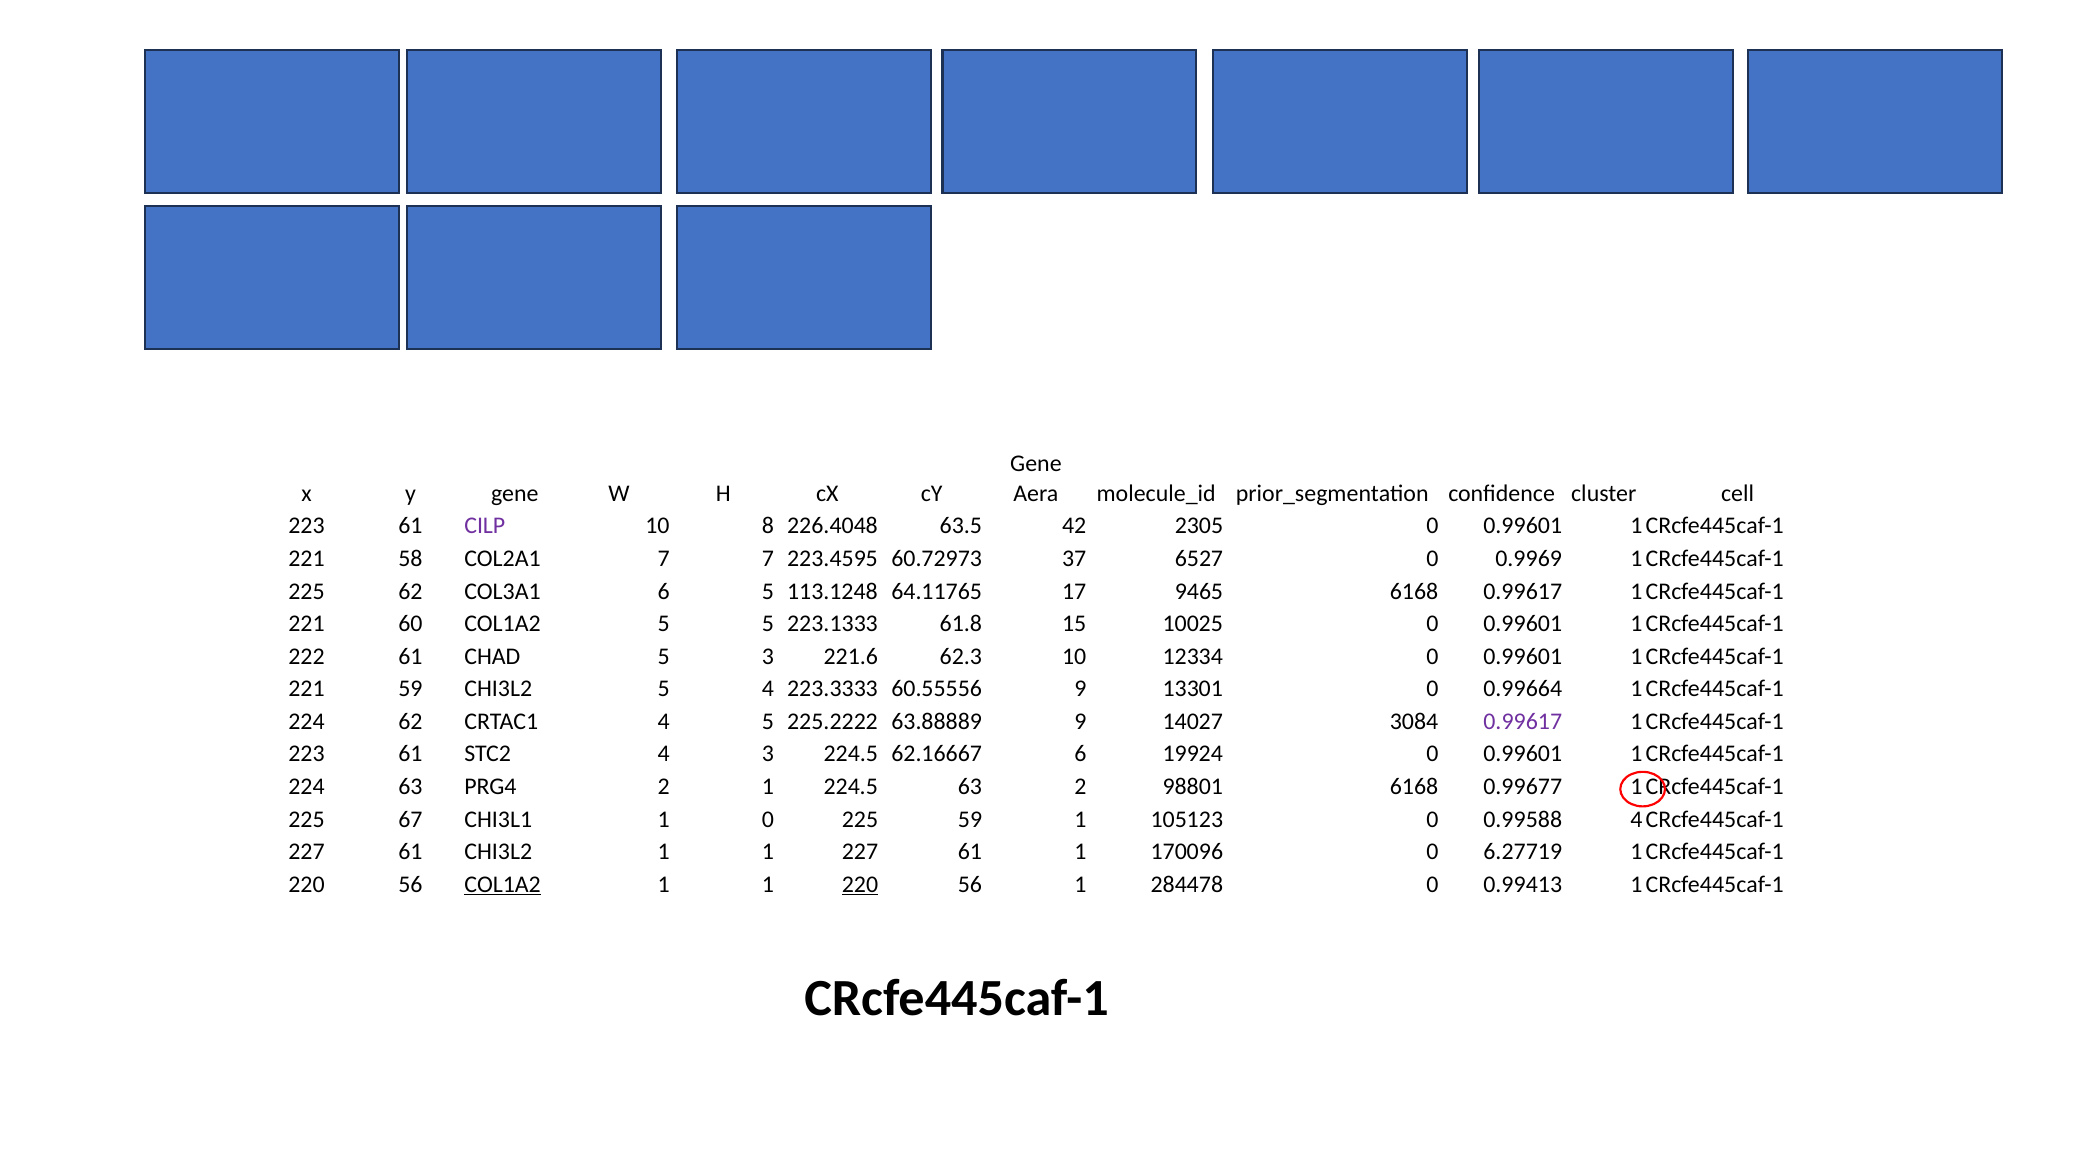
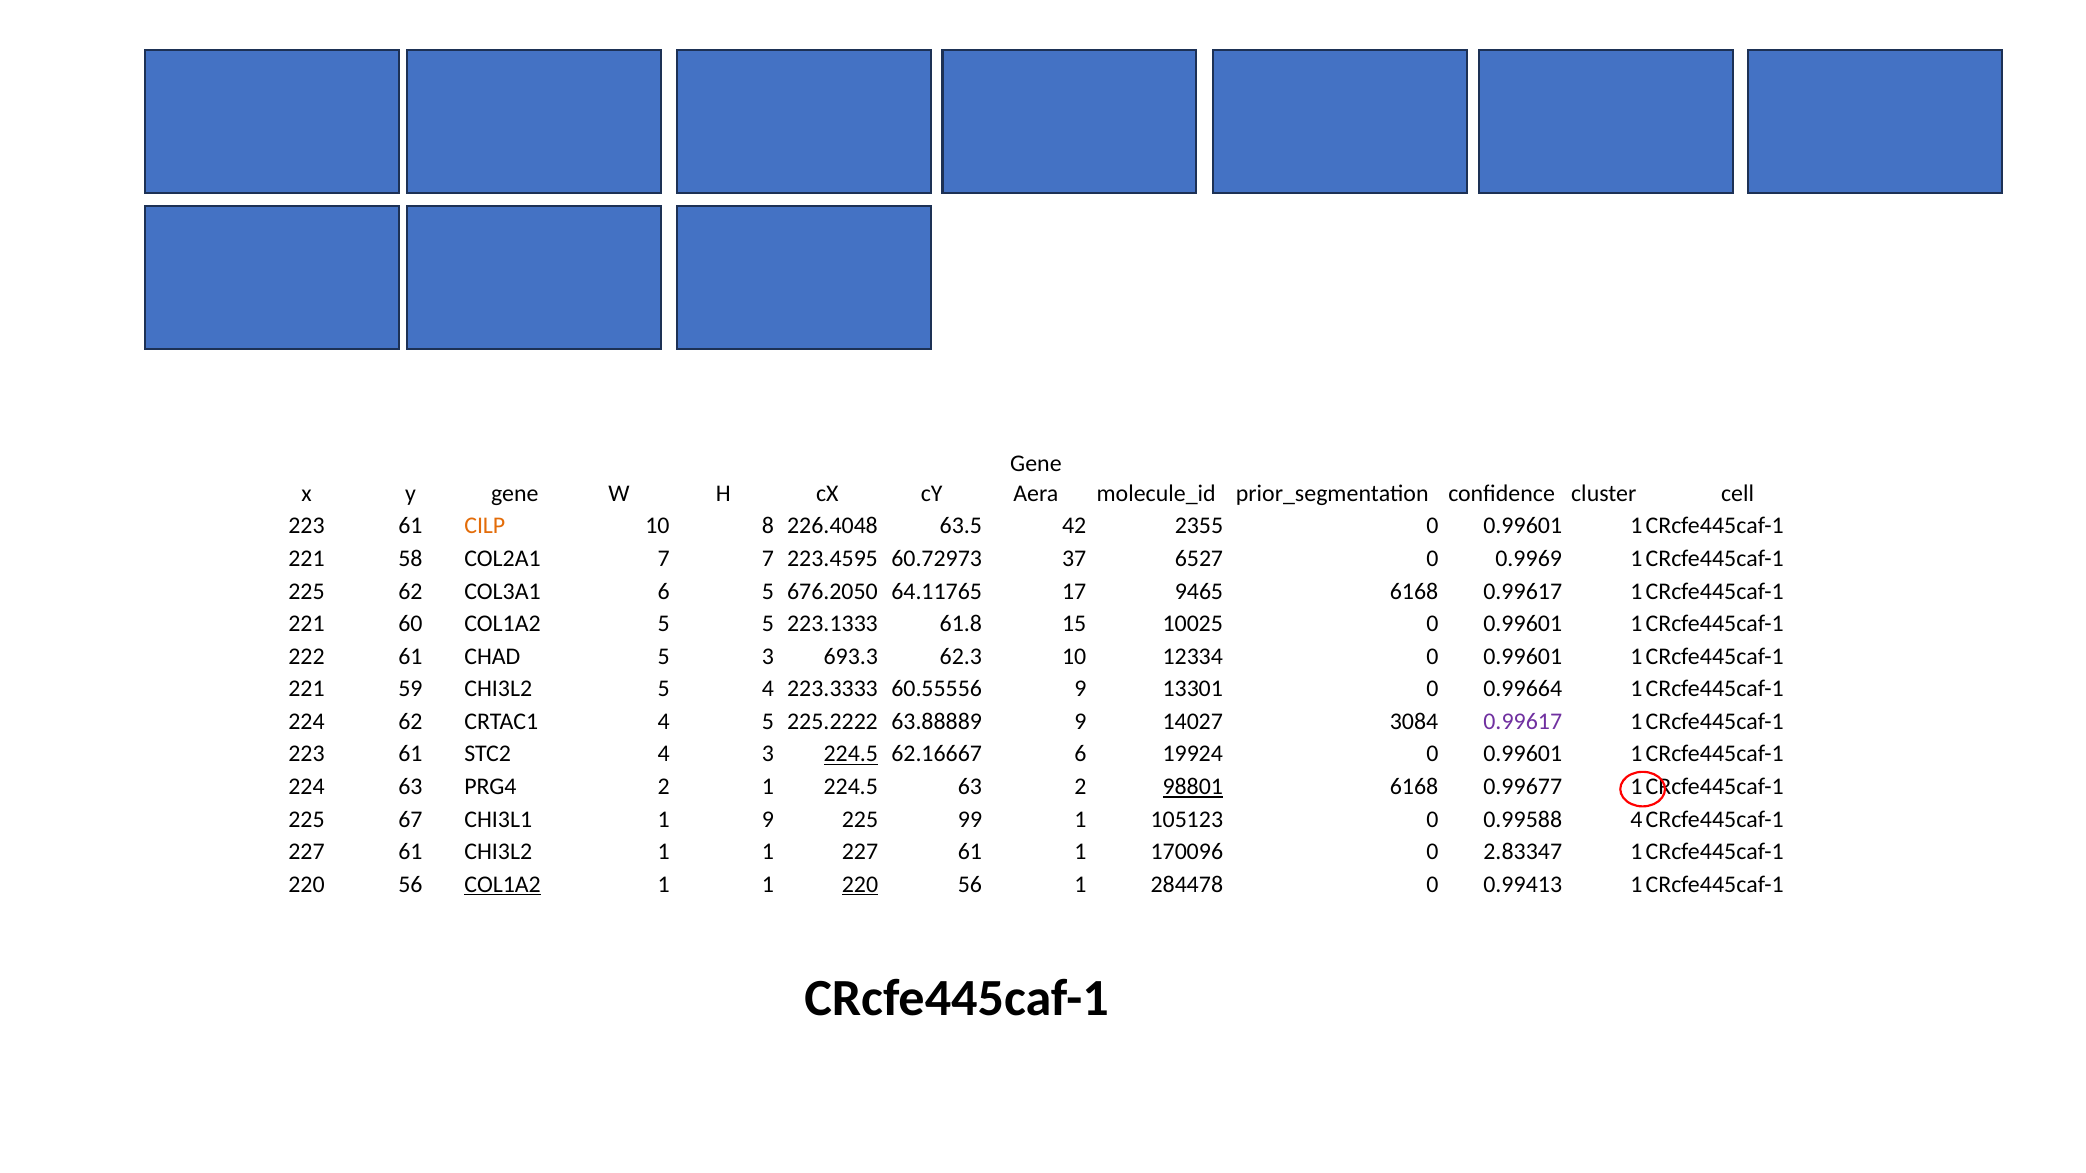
CILP colour: purple -> orange
2305: 2305 -> 2355
113.1248: 113.1248 -> 676.2050
221.6: 221.6 -> 693.3
224.5 at (851, 754) underline: none -> present
98801 underline: none -> present
1 0: 0 -> 9
225 59: 59 -> 99
6.27719: 6.27719 -> 2.83347
